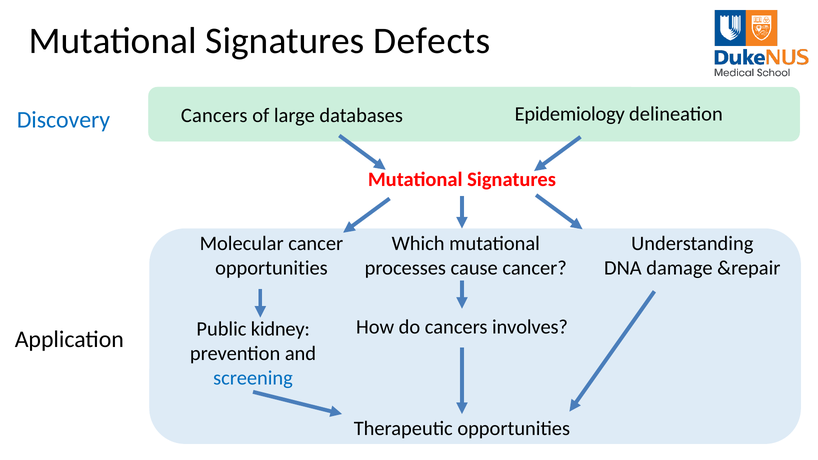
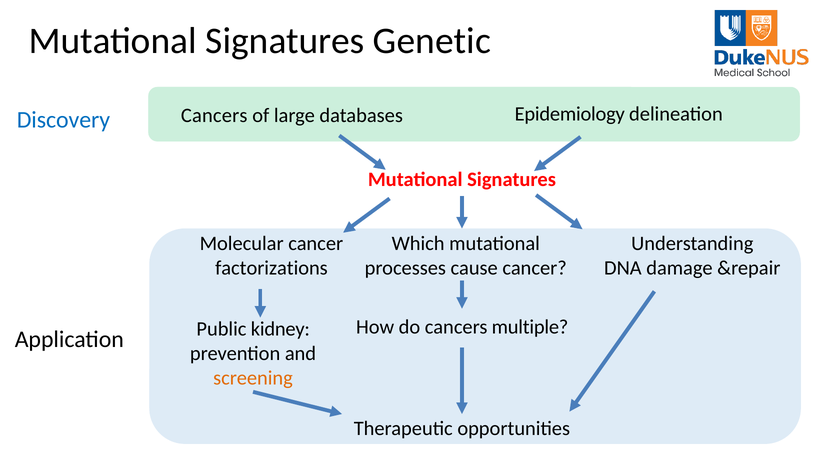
Defects: Defects -> Genetic
opportunities at (271, 268): opportunities -> factorizations
involves: involves -> multiple
screening colour: blue -> orange
